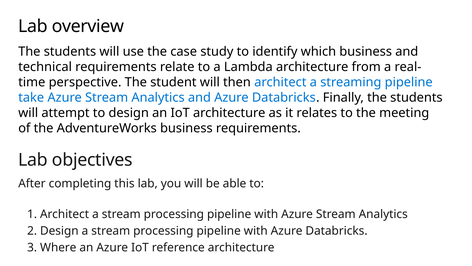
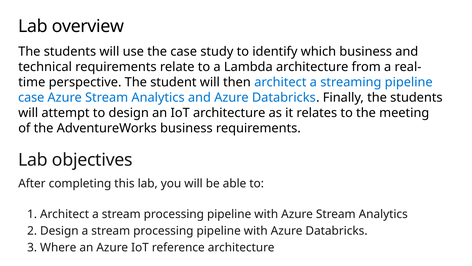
take at (31, 97): take -> case
